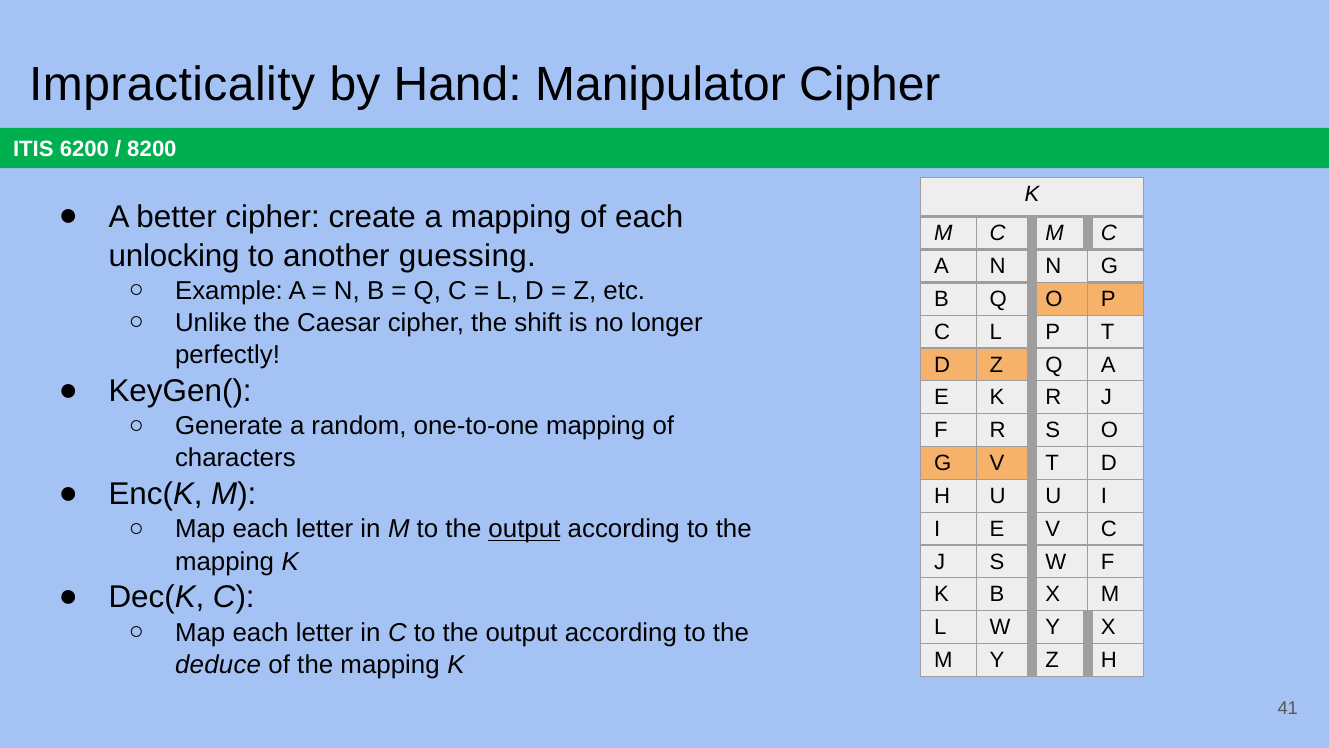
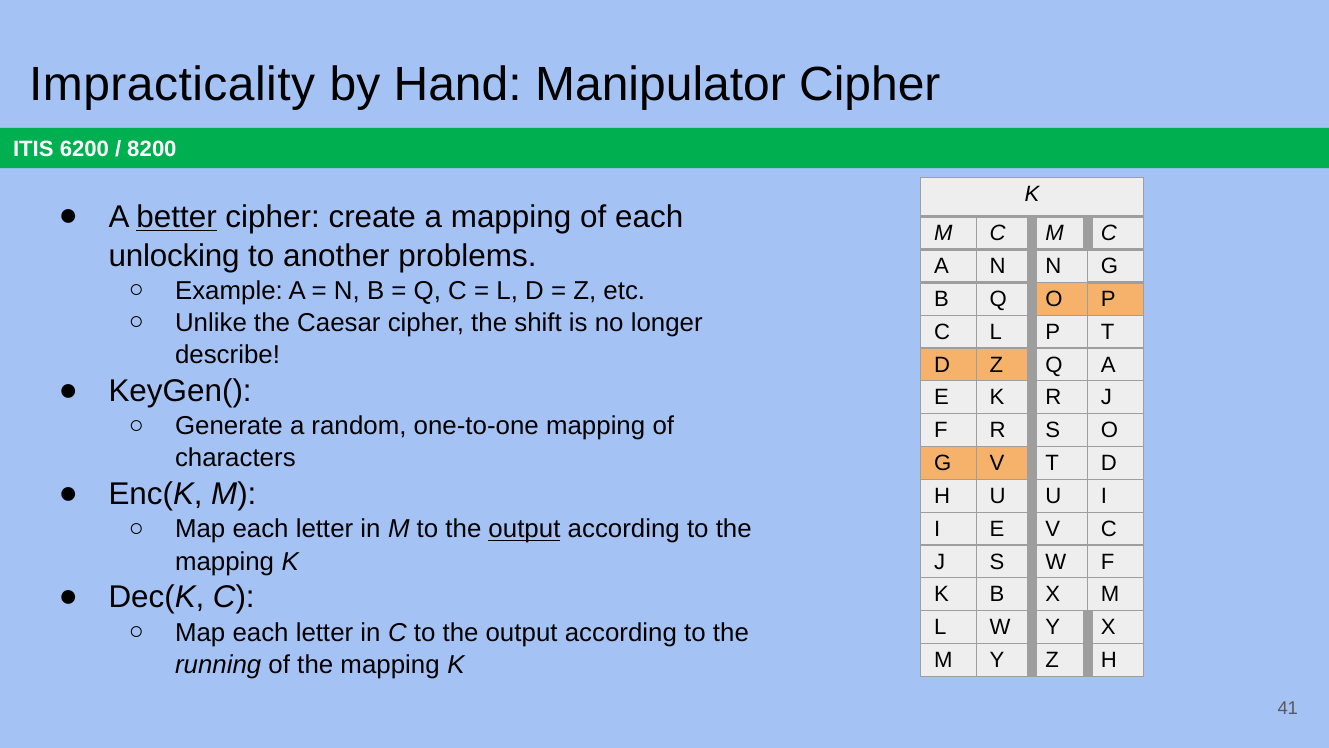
better underline: none -> present
guessing: guessing -> problems
perfectly: perfectly -> describe
deduce: deduce -> running
